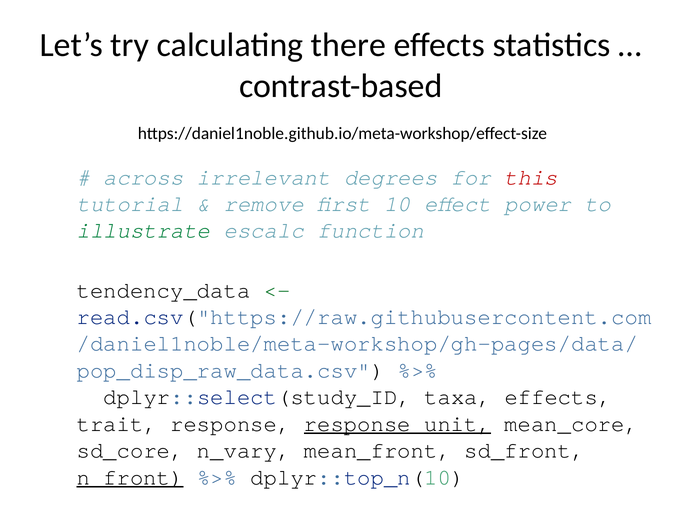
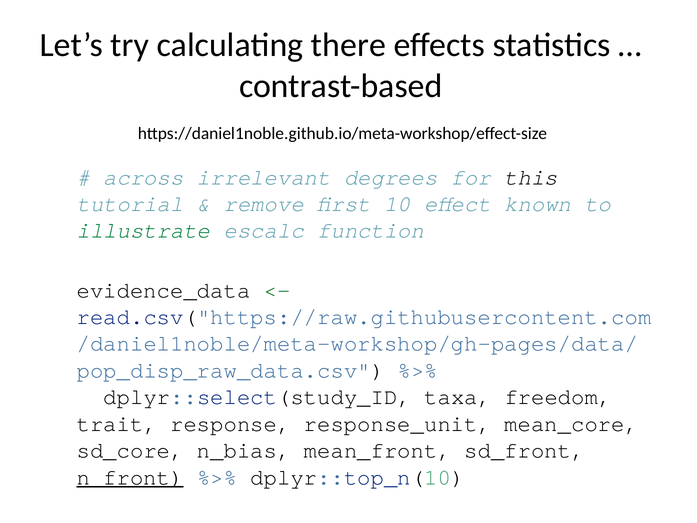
this colour: red -> black
power: power -> known
tendency_data: tendency_data -> evidence_data
taxa effects: effects -> freedom
response_unit underline: present -> none
n_vary: n_vary -> n_bias
